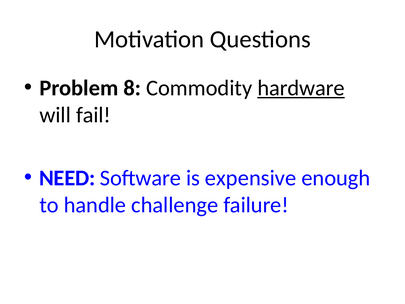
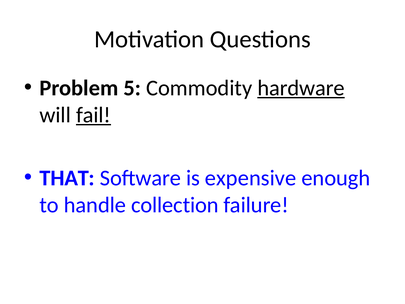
8: 8 -> 5
fail underline: none -> present
NEED: NEED -> THAT
challenge: challenge -> collection
